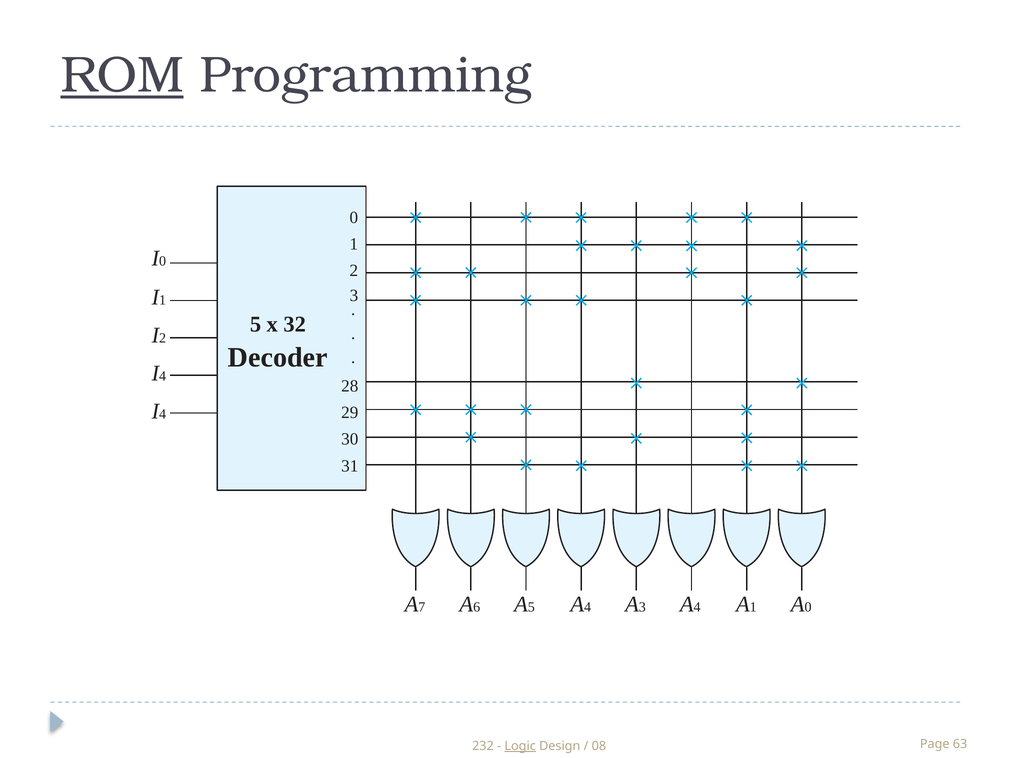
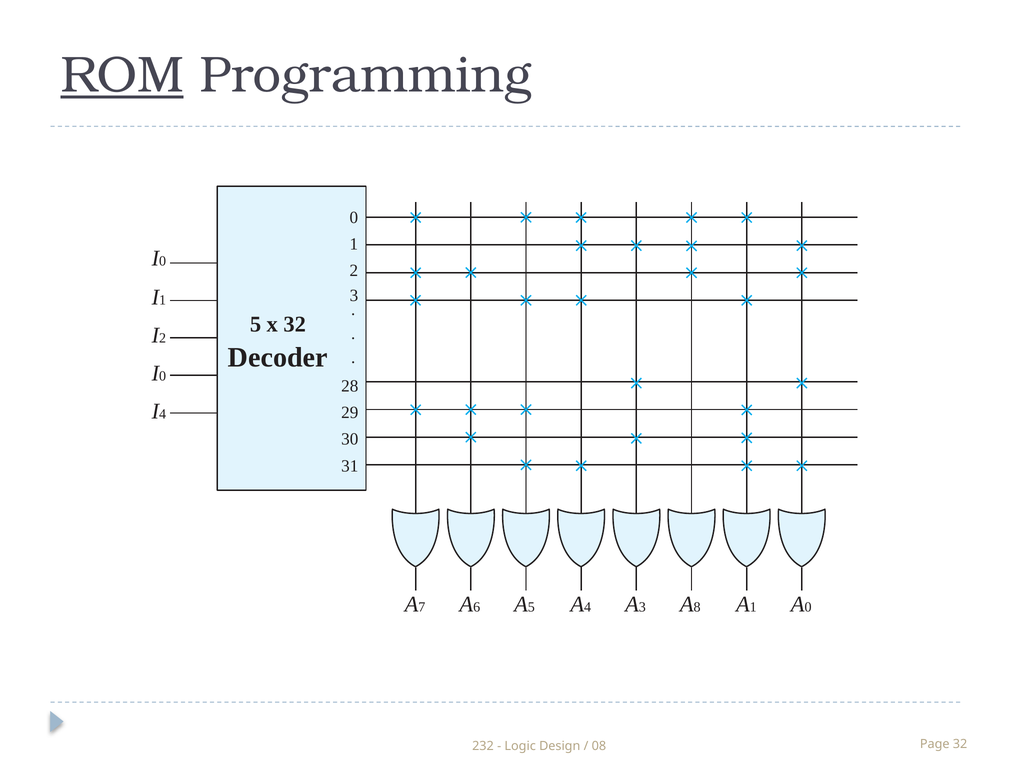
4 at (163, 376): 4 -> 0
4 at (697, 607): 4 -> 8
Logic underline: present -> none
Page 63: 63 -> 32
